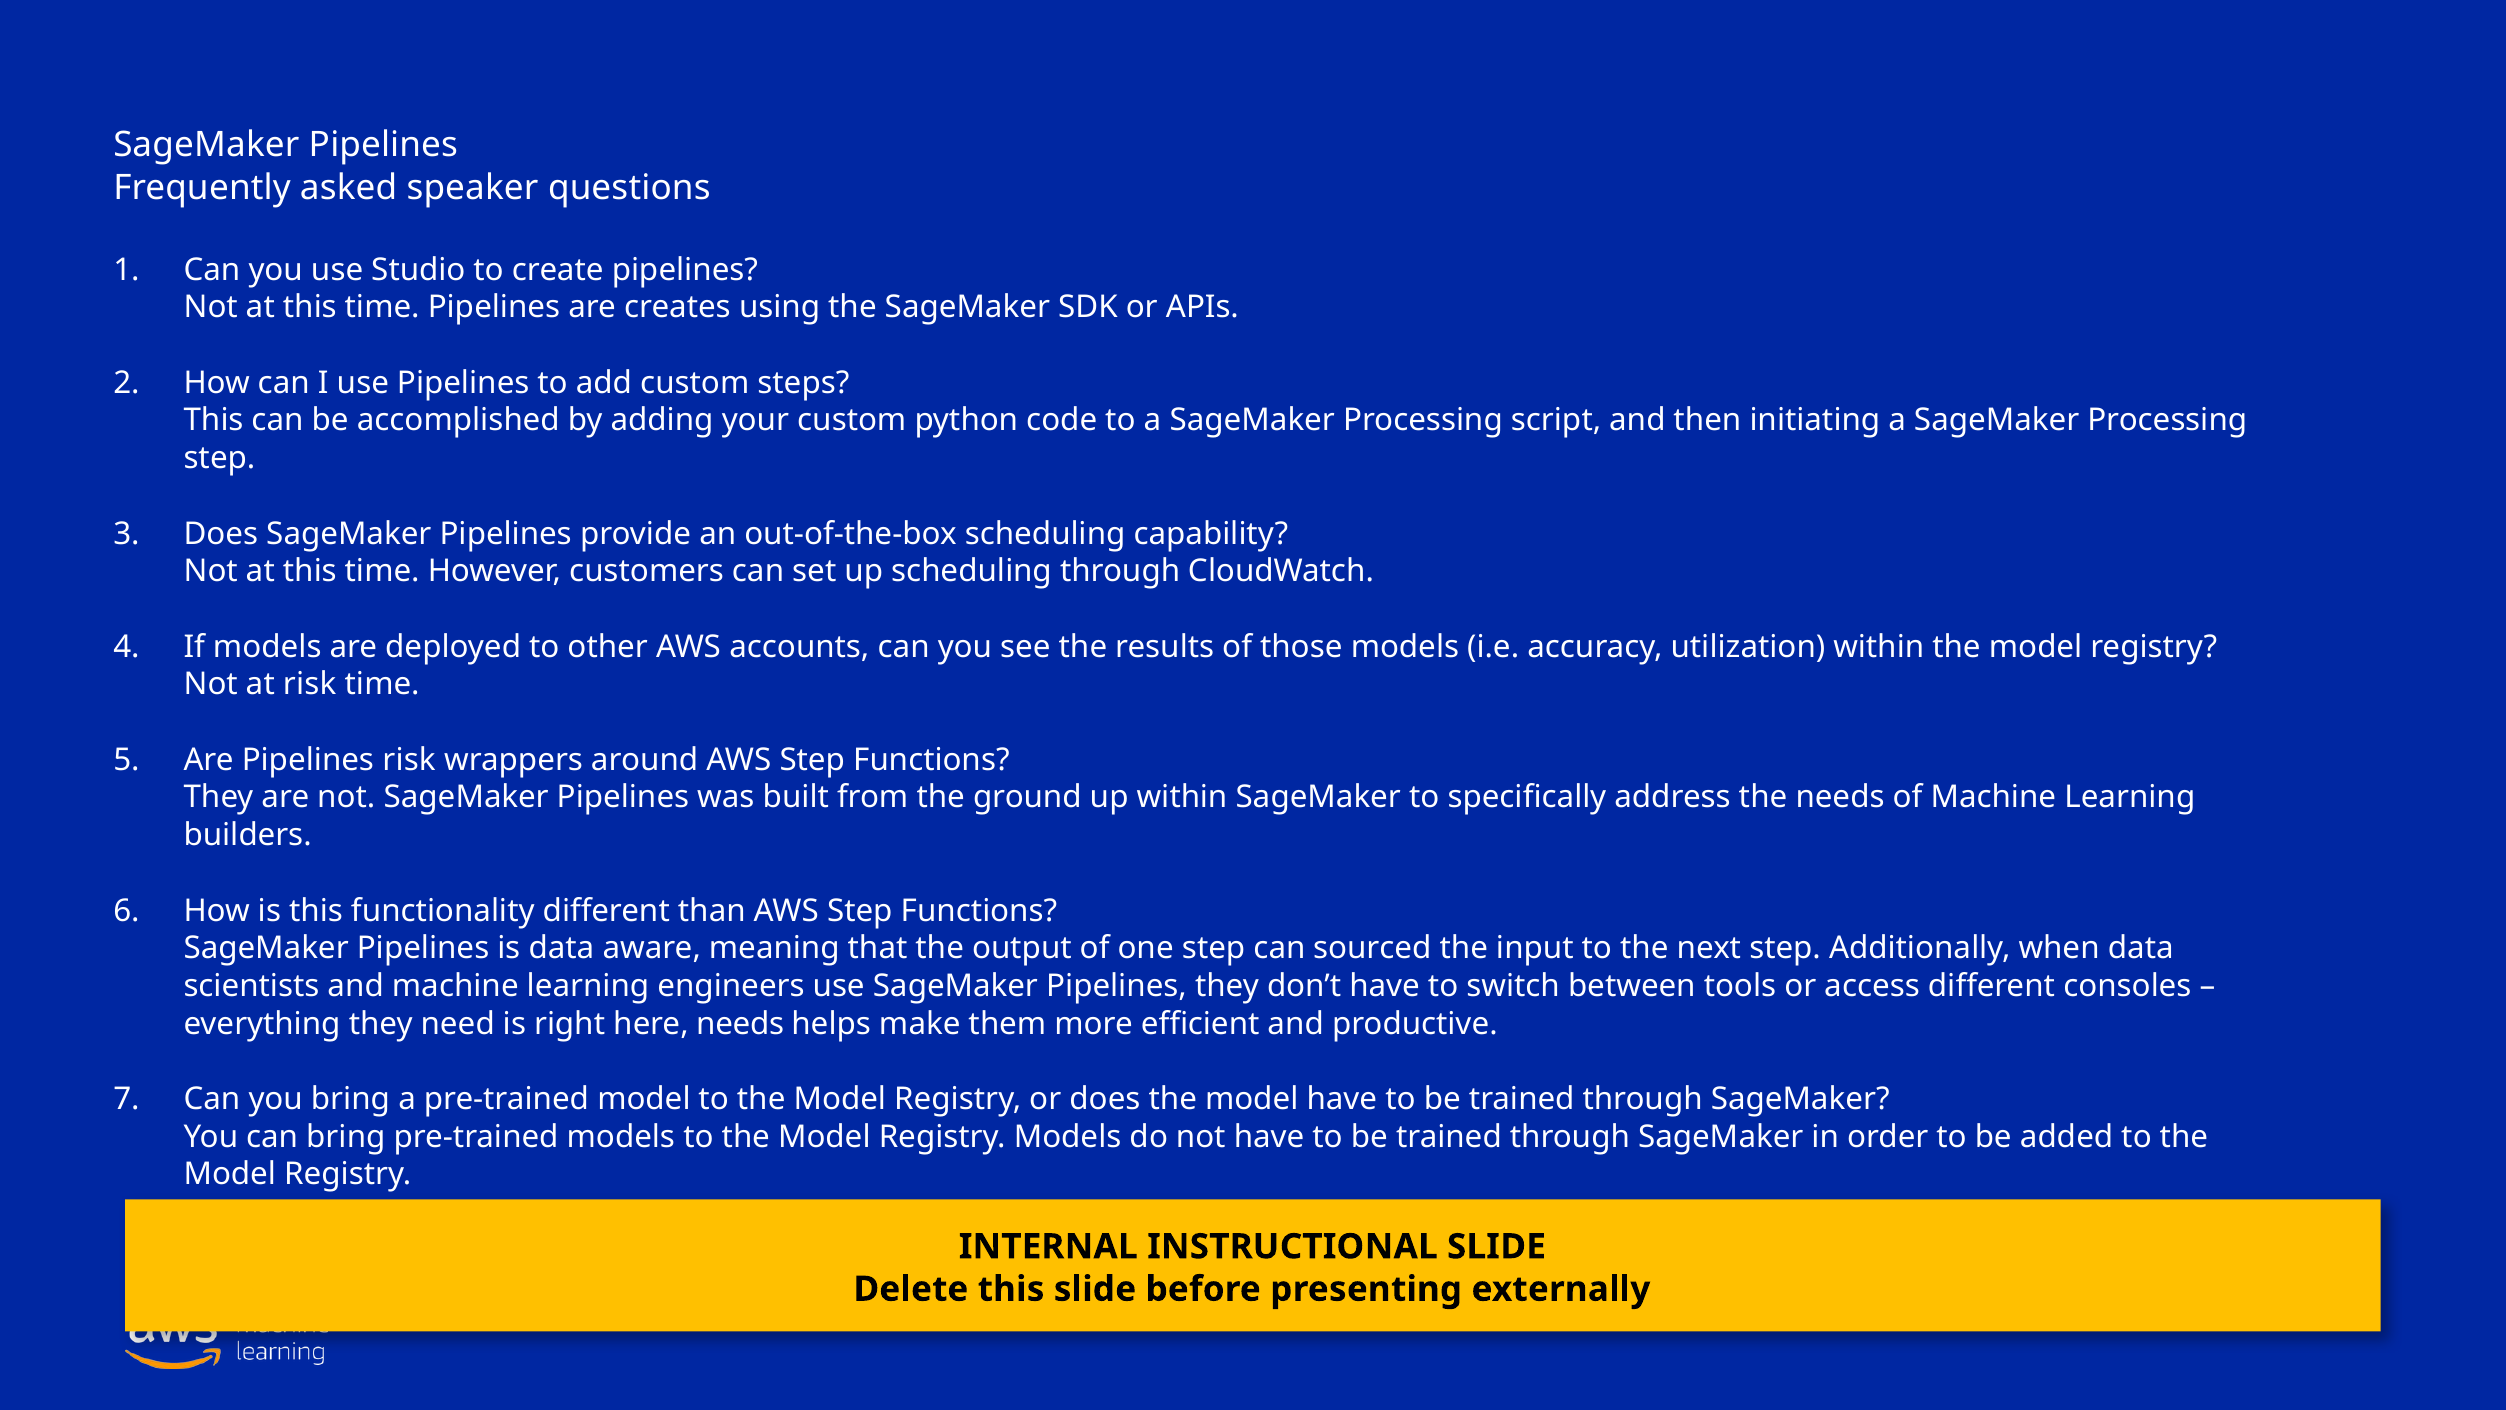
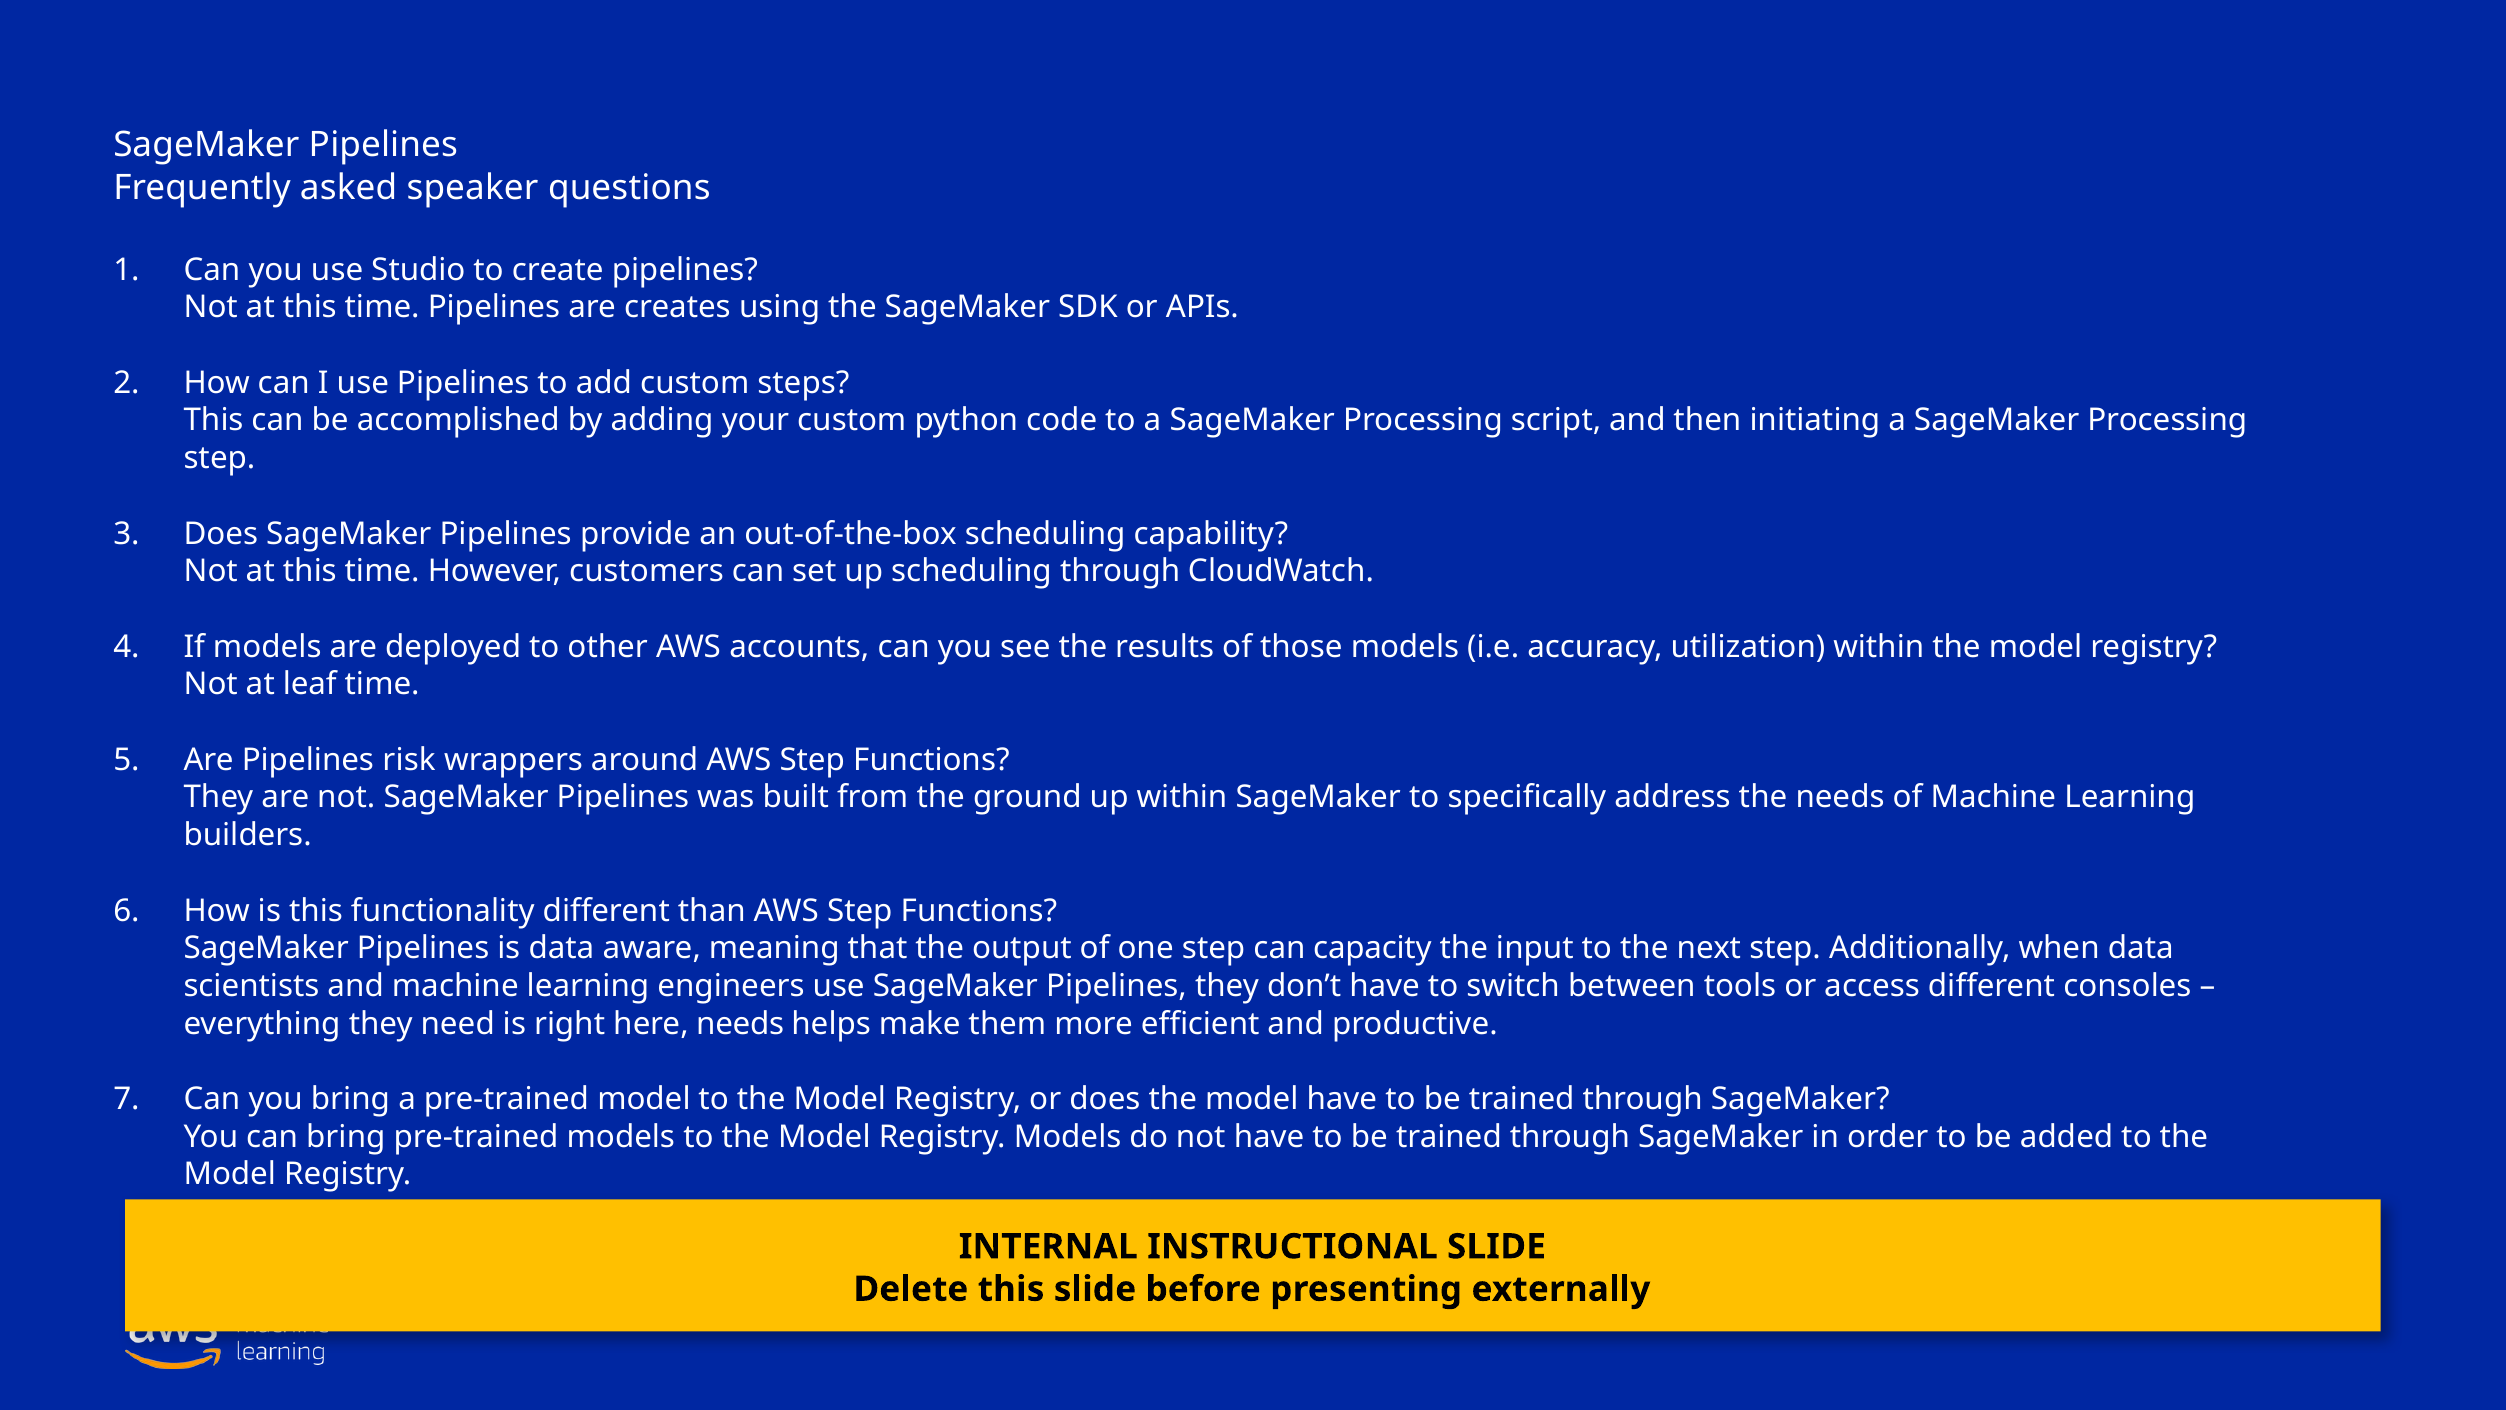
at risk: risk -> leaf
sourced: sourced -> capacity
